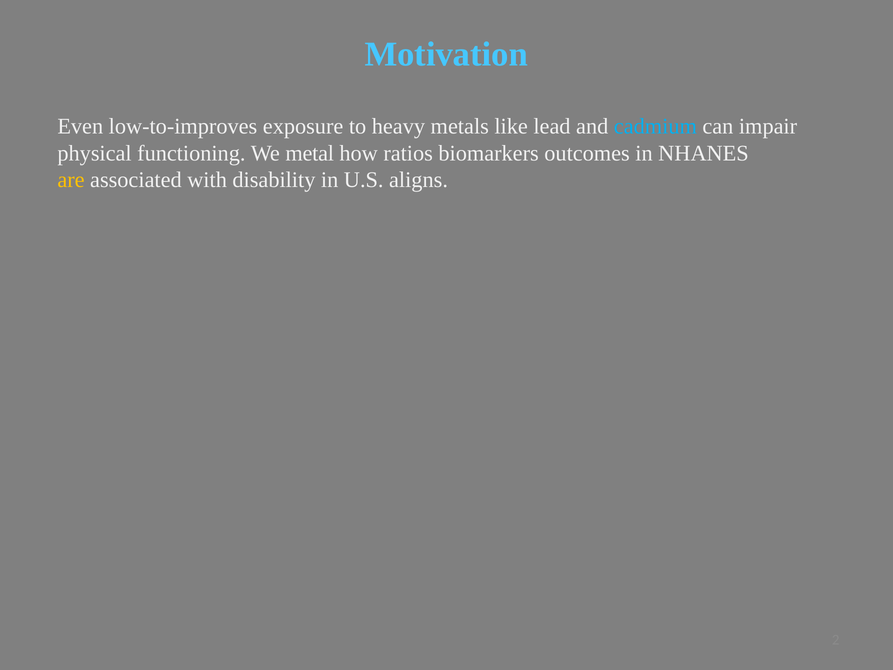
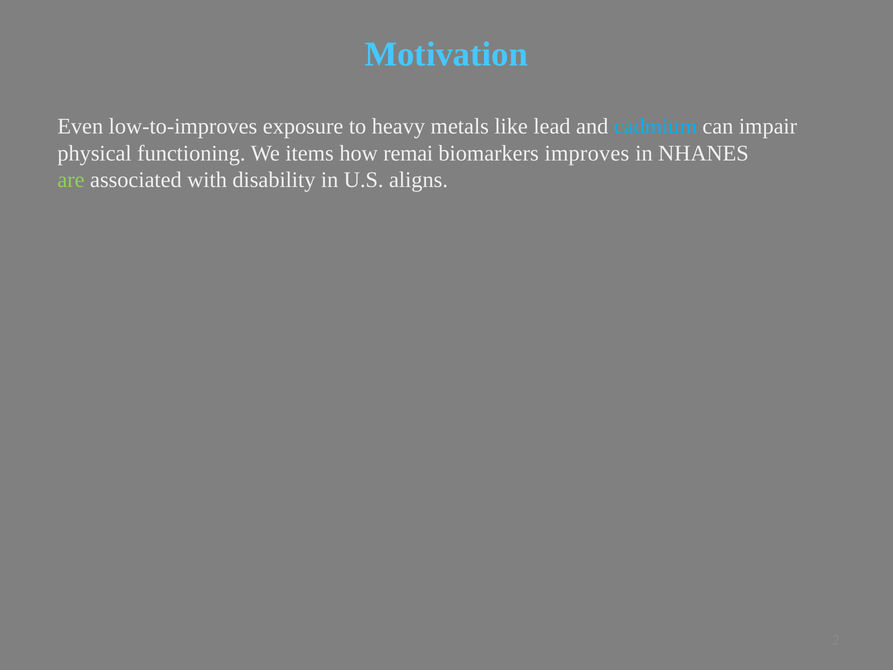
metal: metal -> items
ratios: ratios -> remai
outcomes: outcomes -> improves
are colour: yellow -> light green
